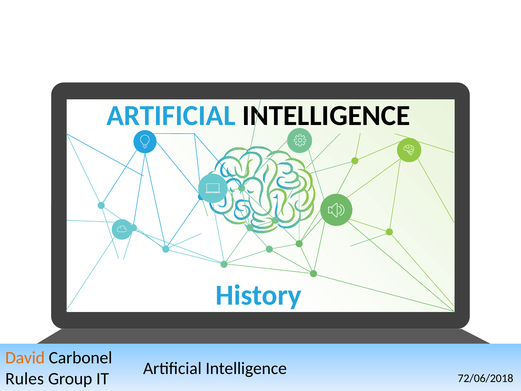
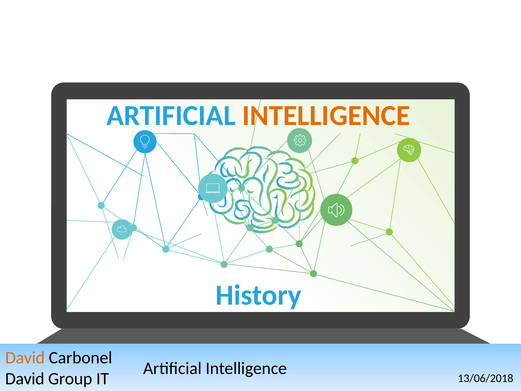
INTELLIGENCE at (326, 115) colour: black -> orange
Rules at (25, 378): Rules -> David
72/06/2018: 72/06/2018 -> 13/06/2018
